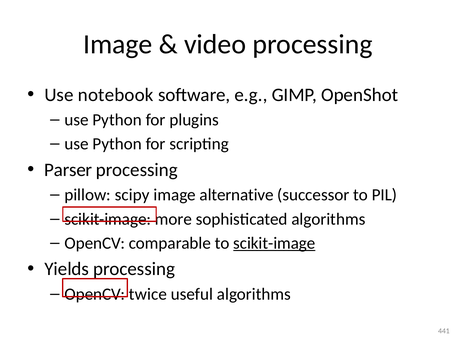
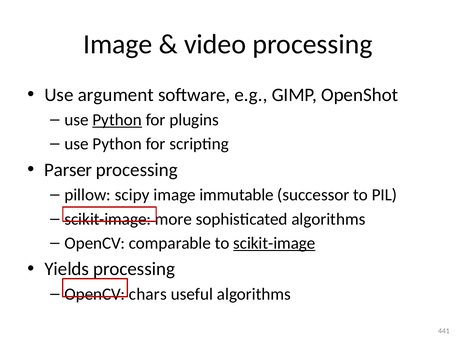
notebook: notebook -> argument
Python at (117, 120) underline: none -> present
alternative: alternative -> immutable
twice: twice -> chars
